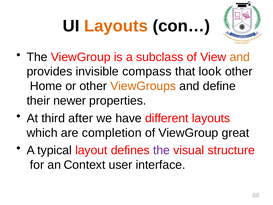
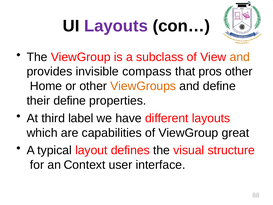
Layouts at (116, 26) colour: orange -> purple
look: look -> pros
their newer: newer -> define
after: after -> label
completion: completion -> capabilities
the at (161, 150) colour: purple -> black
